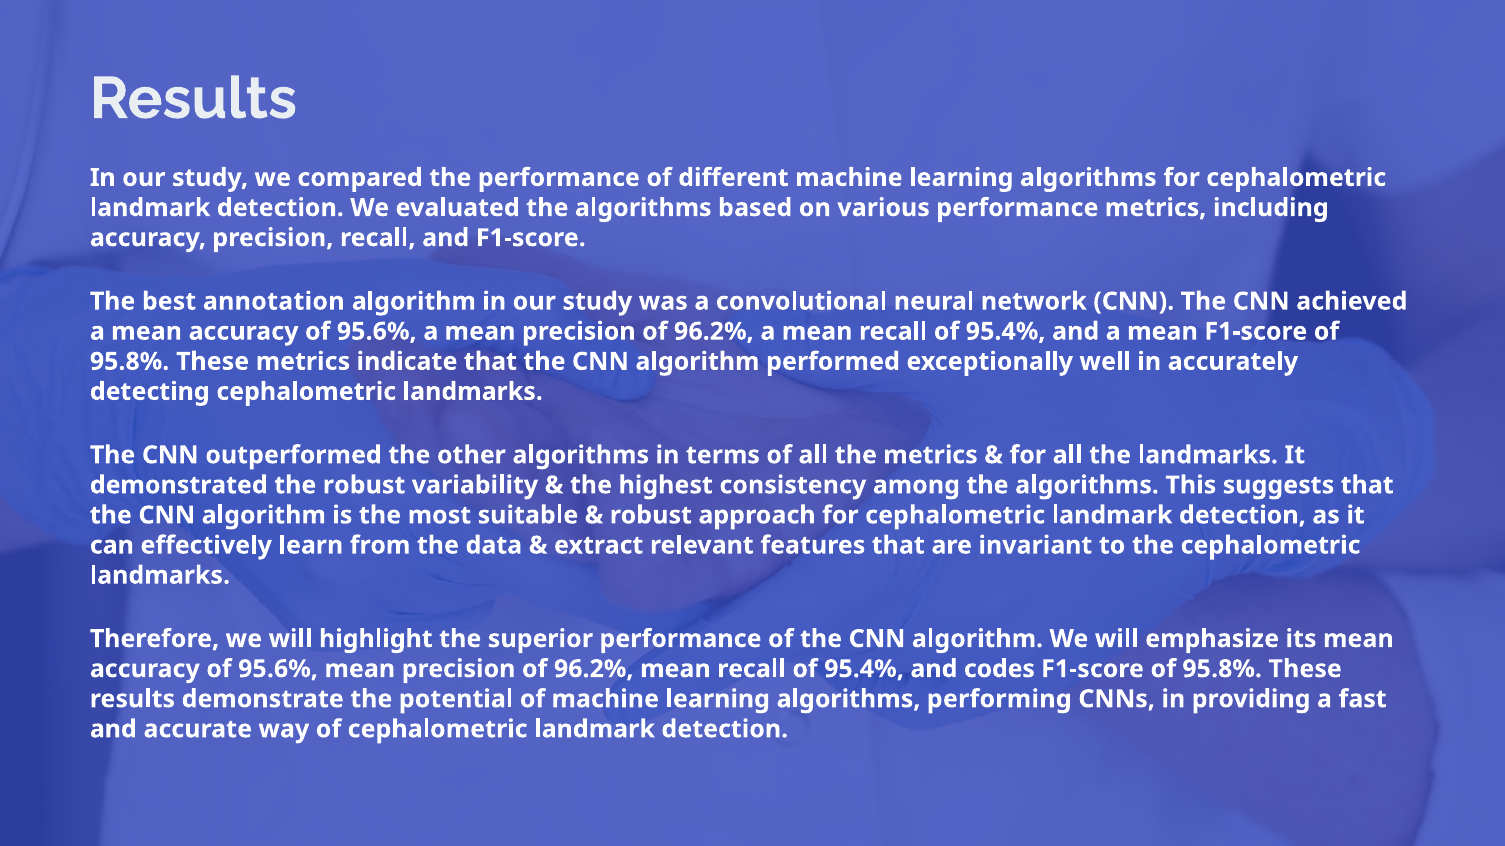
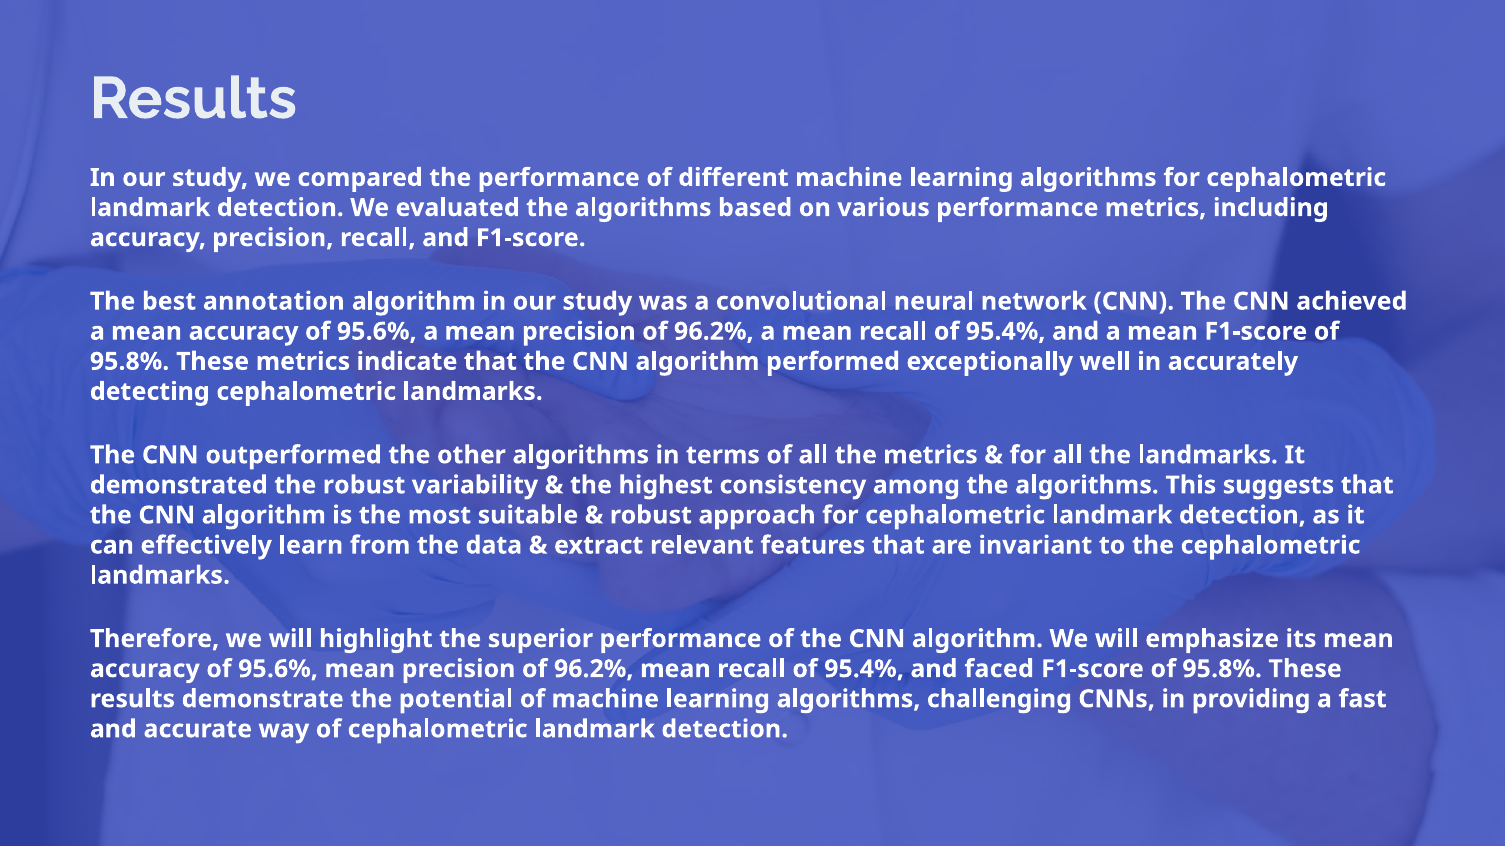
codes: codes -> faced
performing: performing -> challenging
